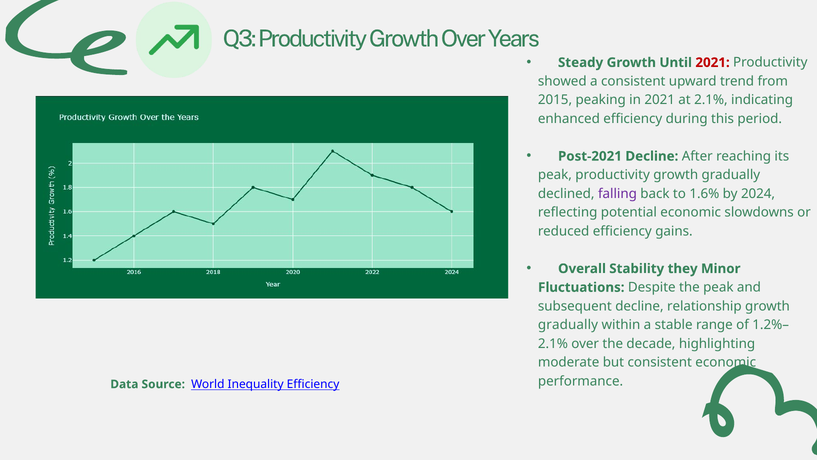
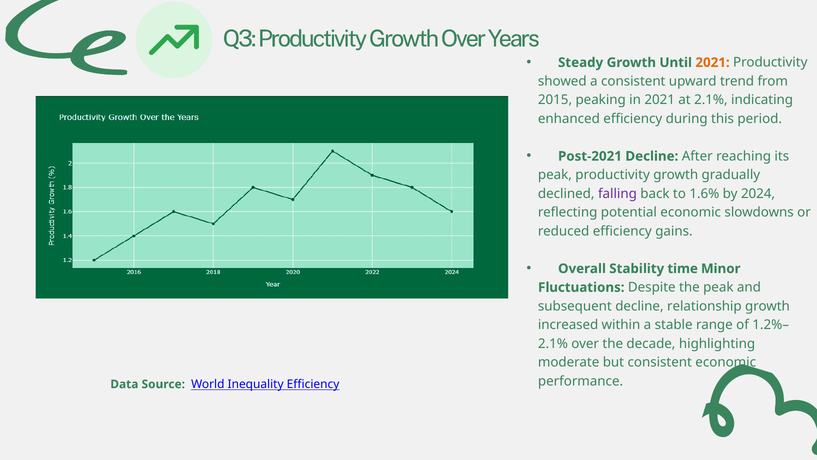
2021 at (713, 62) colour: red -> orange
they: they -> time
gradually at (568, 325): gradually -> increased
